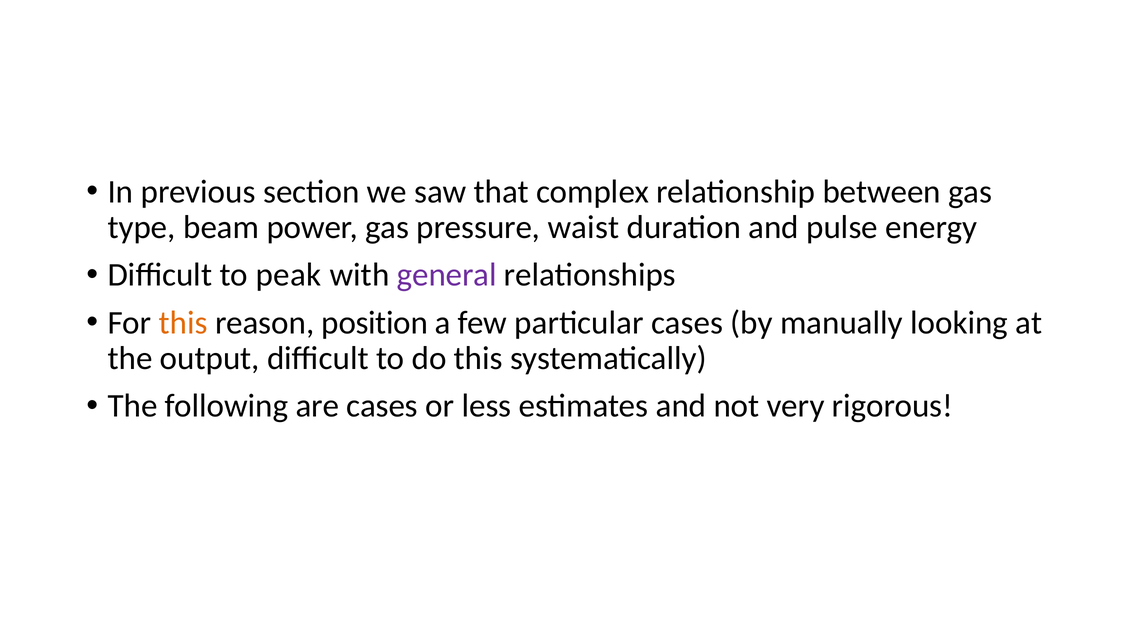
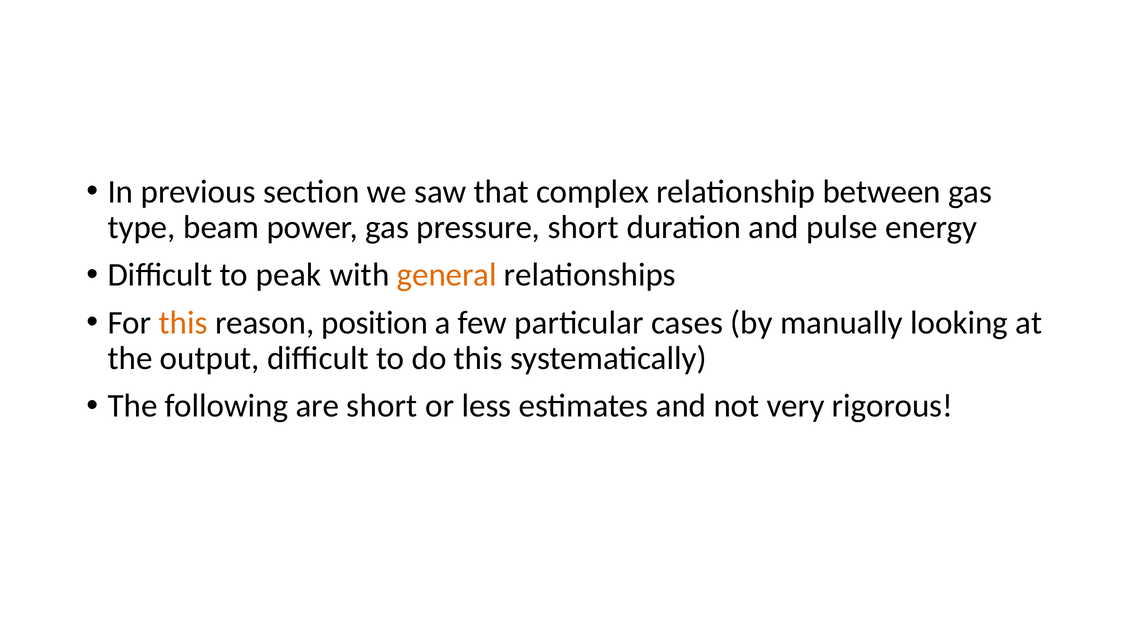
pressure waist: waist -> short
general colour: purple -> orange
are cases: cases -> short
